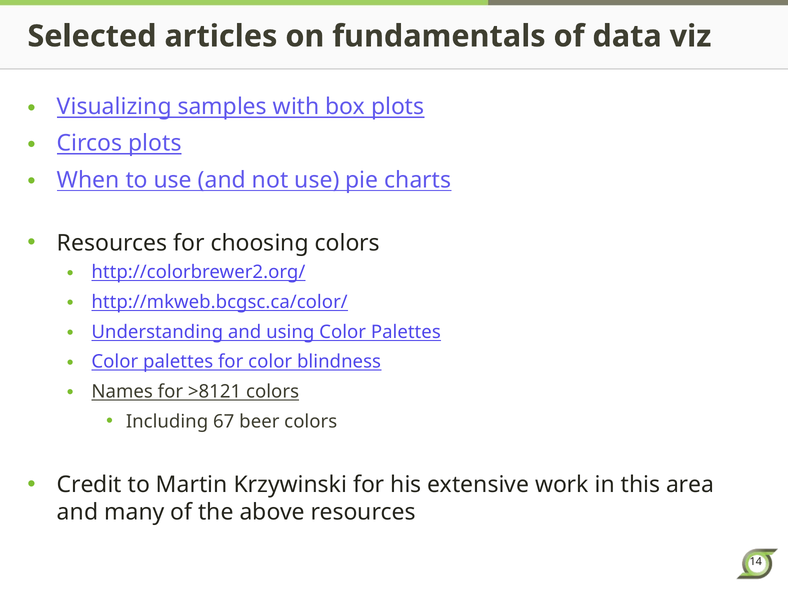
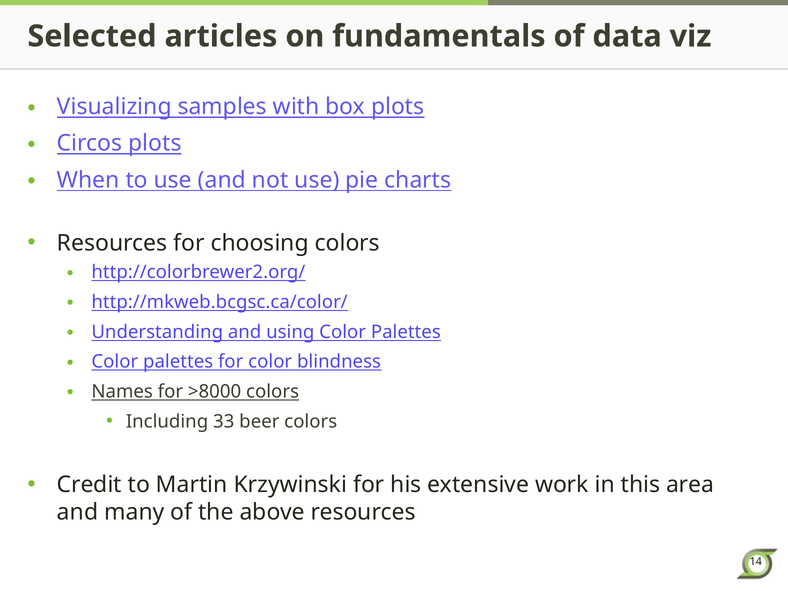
>8121: >8121 -> >8000
67: 67 -> 33
